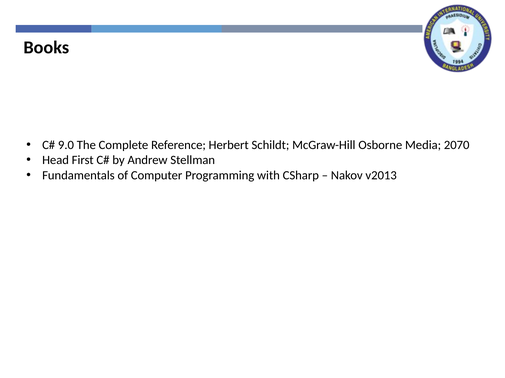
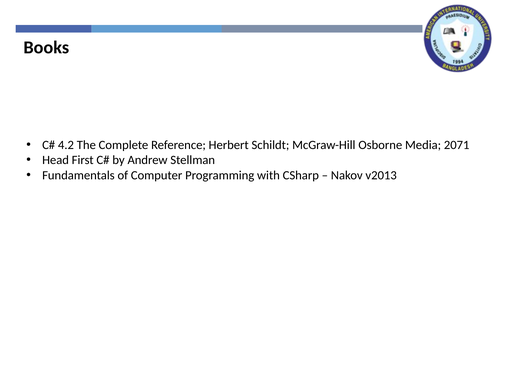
9.0: 9.0 -> 4.2
2070: 2070 -> 2071
